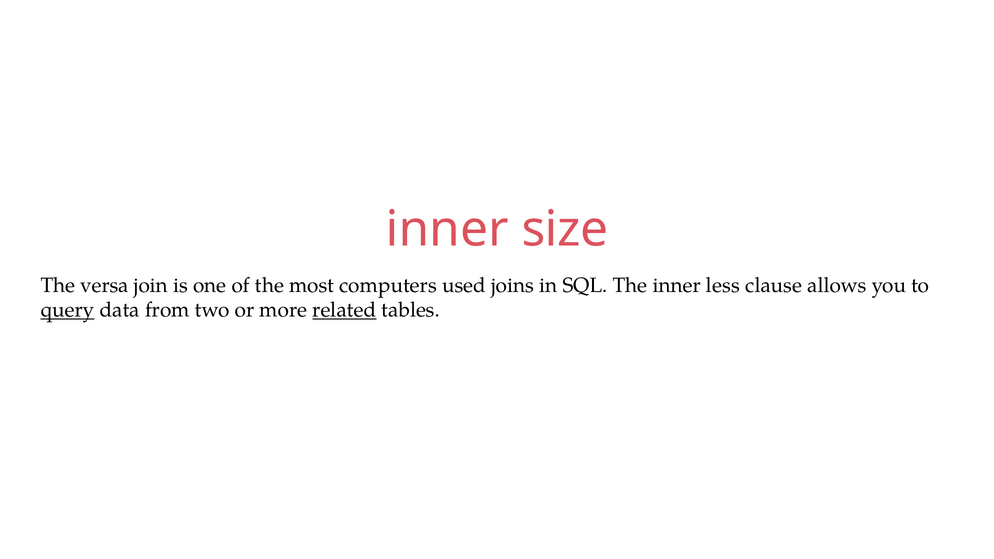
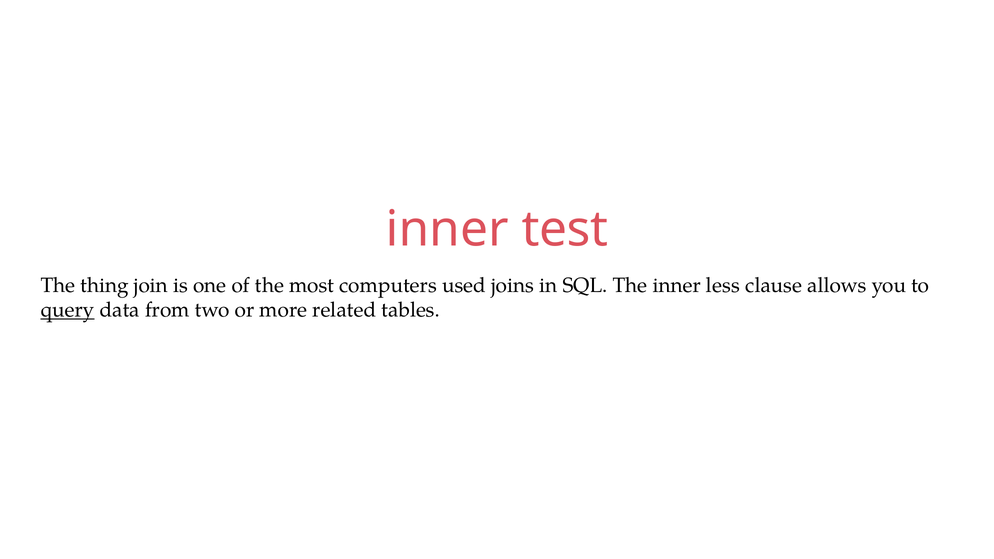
size: size -> test
versa: versa -> thing
related underline: present -> none
